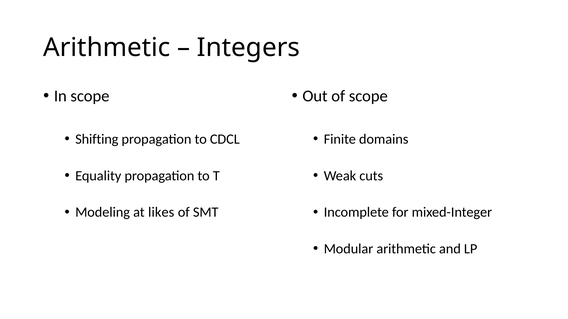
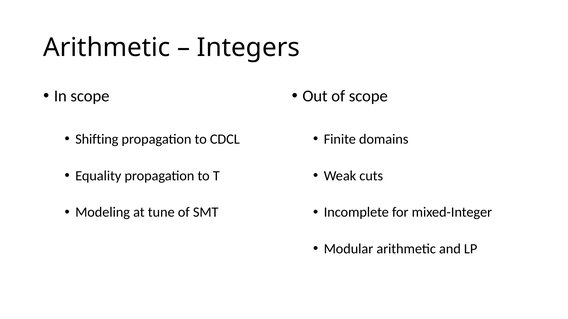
likes: likes -> tune
